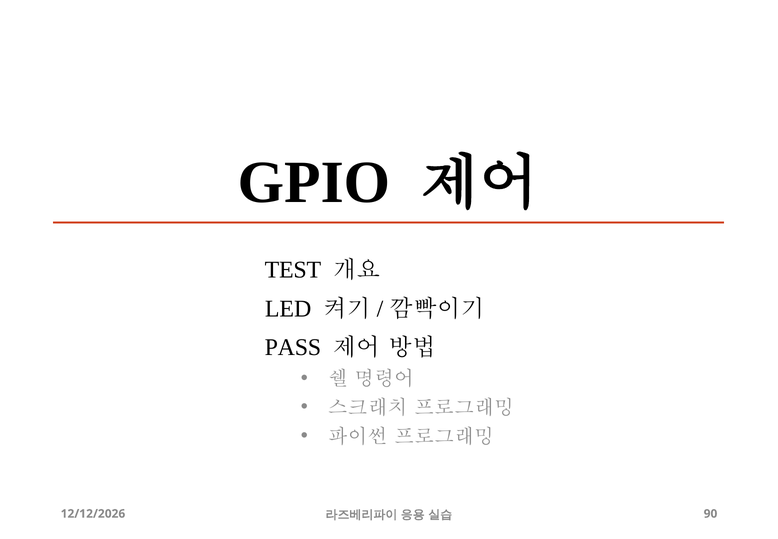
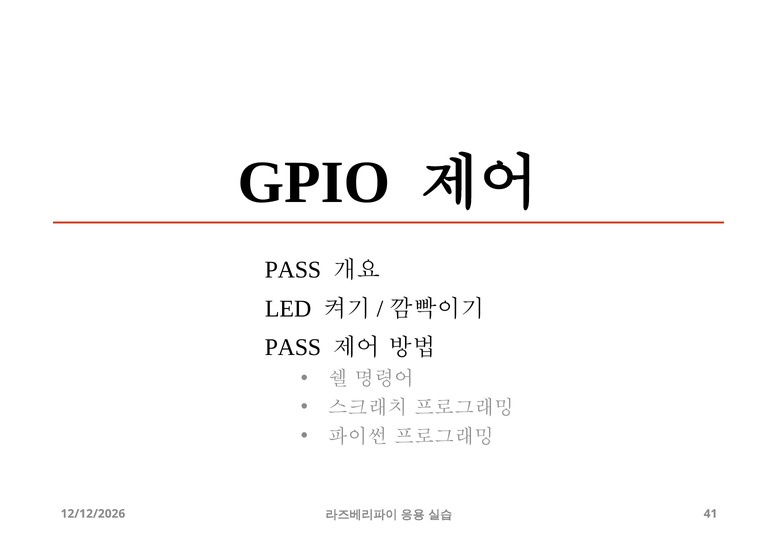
TEST at (293, 270): TEST -> PASS
90: 90 -> 41
